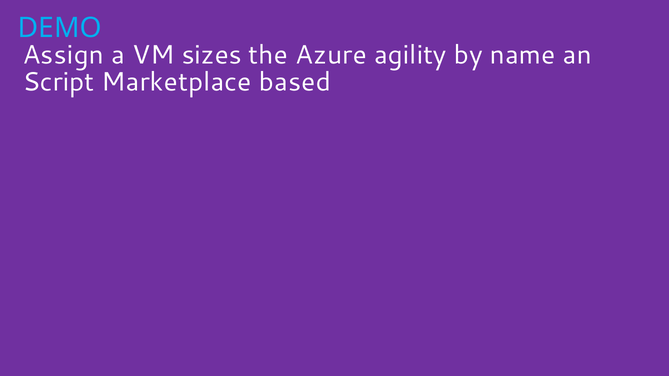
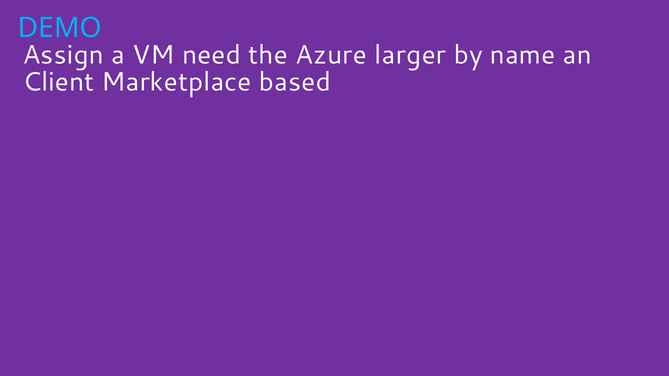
sizes: sizes -> need
agility: agility -> larger
Script: Script -> Client
